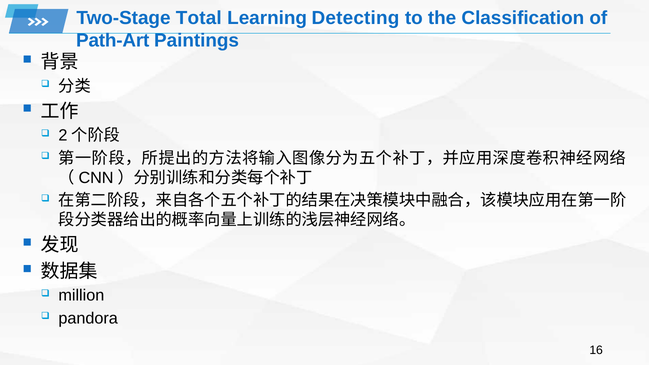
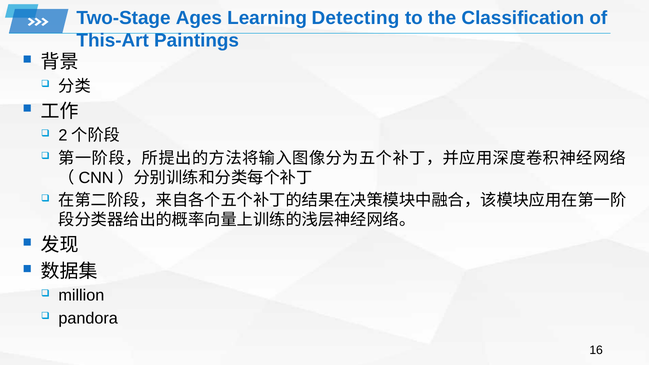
Total: Total -> Ages
Path-Art: Path-Art -> This-Art
